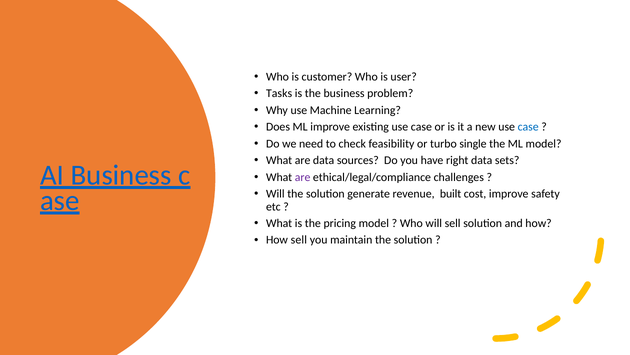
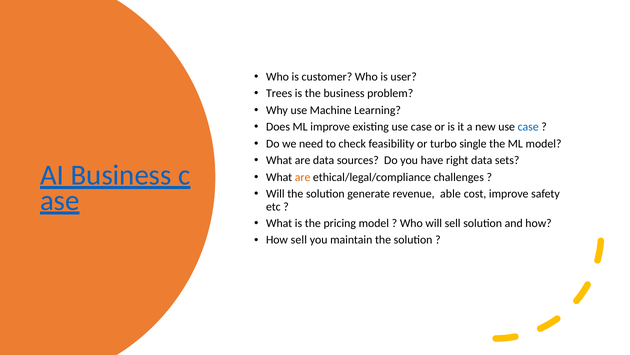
Tasks: Tasks -> Trees
are at (303, 177) colour: purple -> orange
built: built -> able
